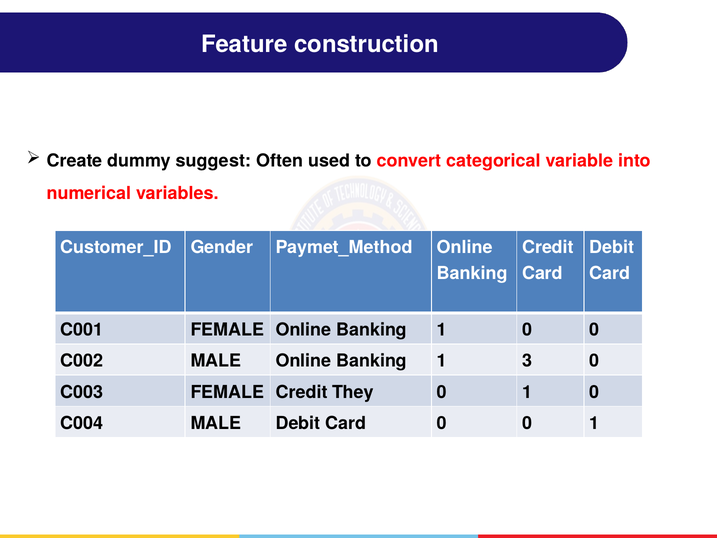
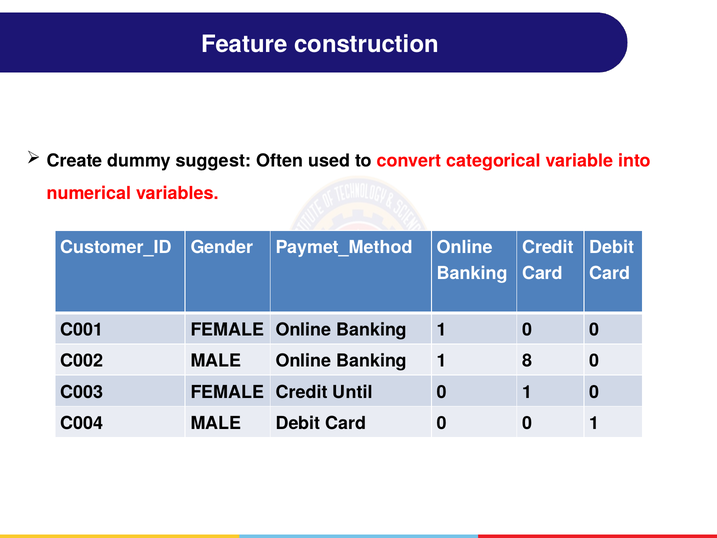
3: 3 -> 8
They: They -> Until
